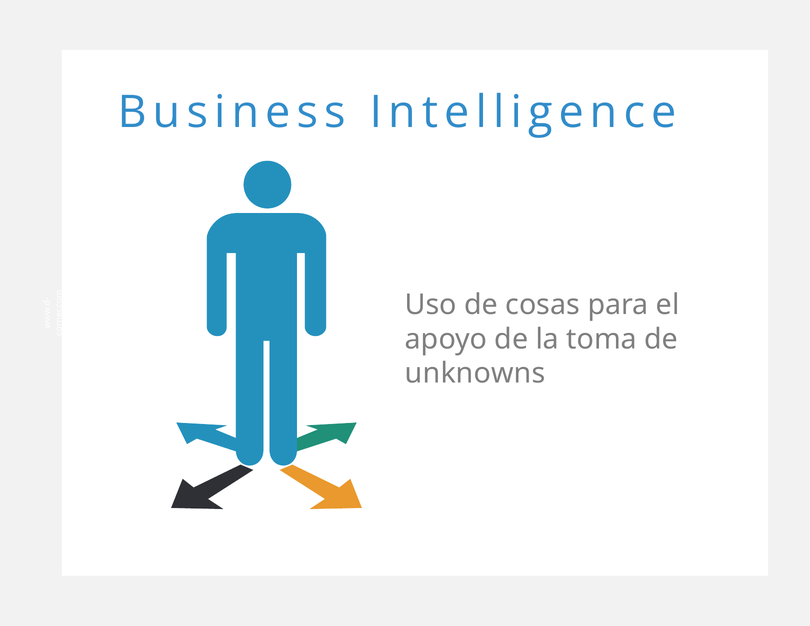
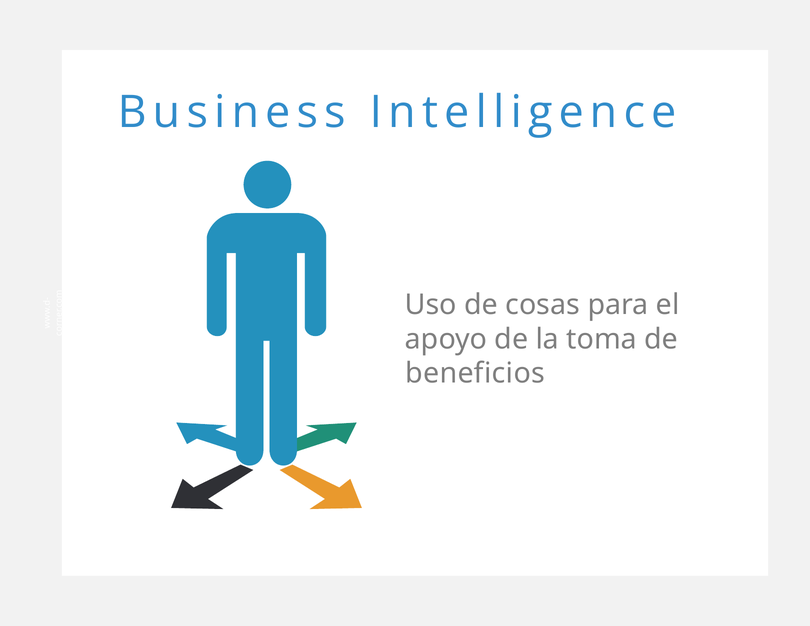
unknowns: unknowns -> beneficios
